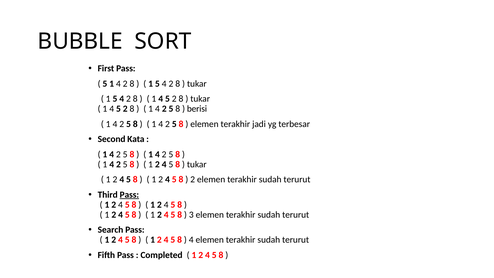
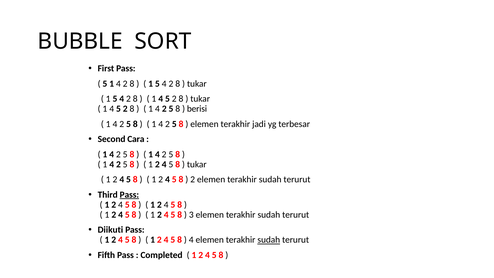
Kata: Kata -> Cara
Search: Search -> Diikuti
sudah at (269, 240) underline: none -> present
